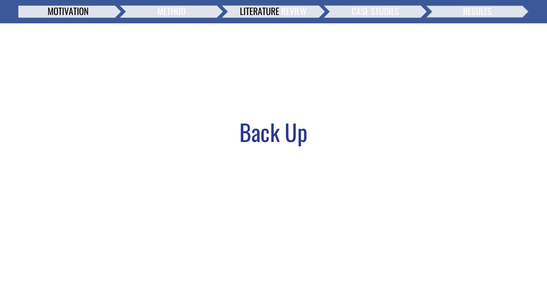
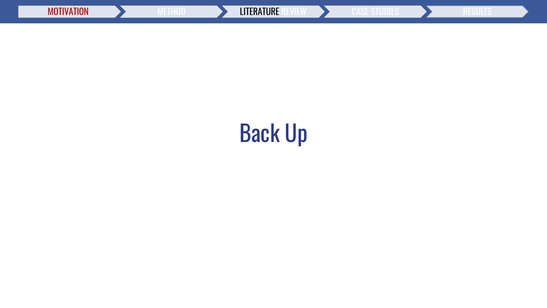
MOTIVATION colour: black -> red
